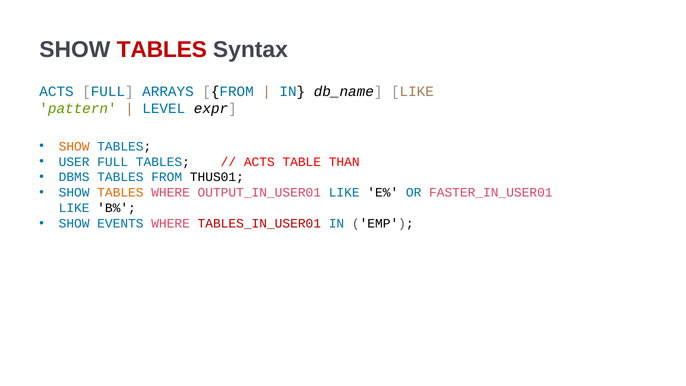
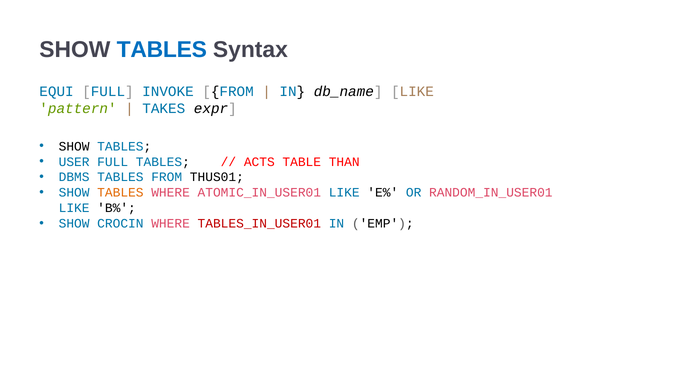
TABLES at (162, 50) colour: red -> blue
ACTS at (57, 91): ACTS -> EQUI
ARRAYS: ARRAYS -> INVOKE
LEVEL: LEVEL -> TAKES
SHOW at (74, 146) colour: orange -> black
OUTPUT_IN_USER01: OUTPUT_IN_USER01 -> ATOMIC_IN_USER01
FASTER_IN_USER01: FASTER_IN_USER01 -> RANDOM_IN_USER01
EVENTS: EVENTS -> CROCIN
